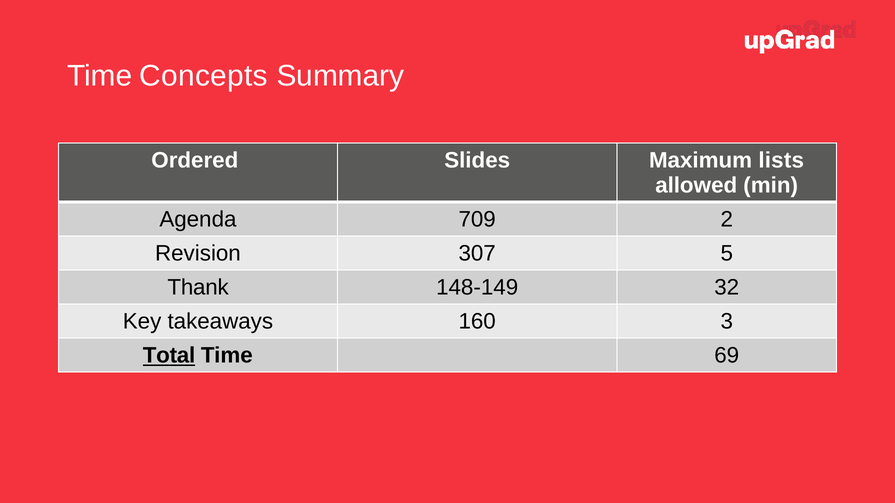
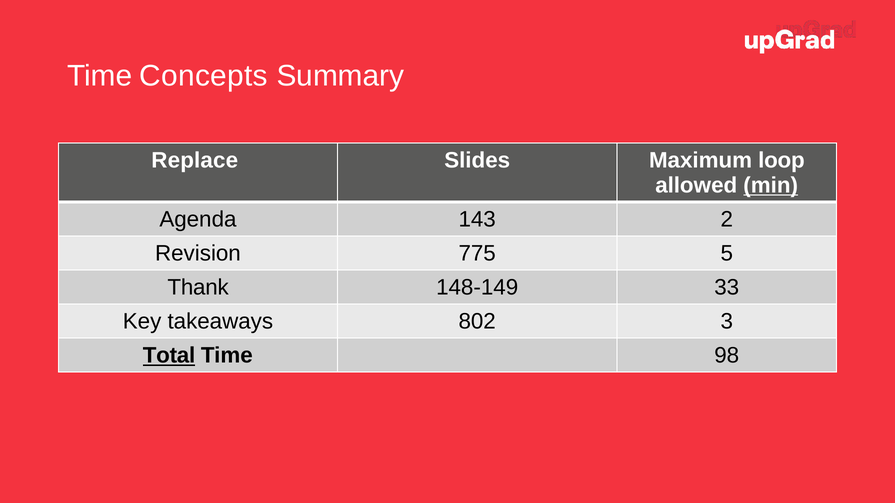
Ordered: Ordered -> Replace
lists: lists -> loop
min underline: none -> present
709: 709 -> 143
307: 307 -> 775
32: 32 -> 33
160: 160 -> 802
69: 69 -> 98
